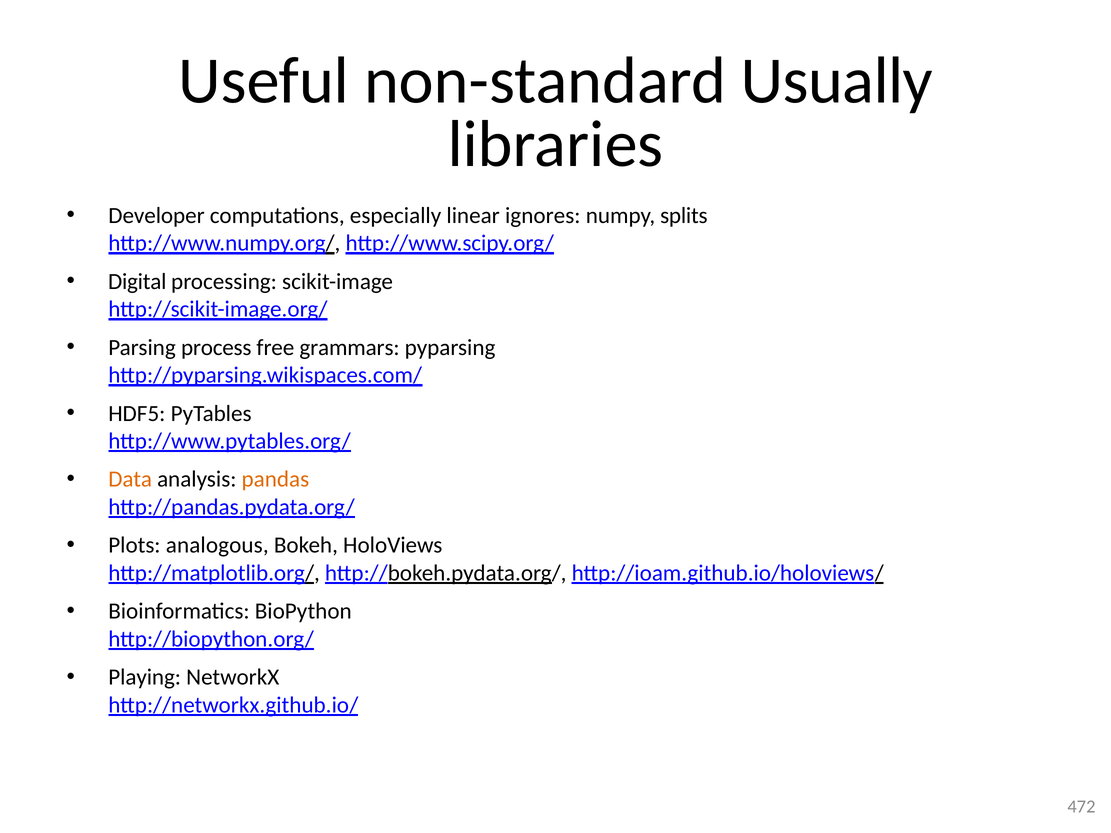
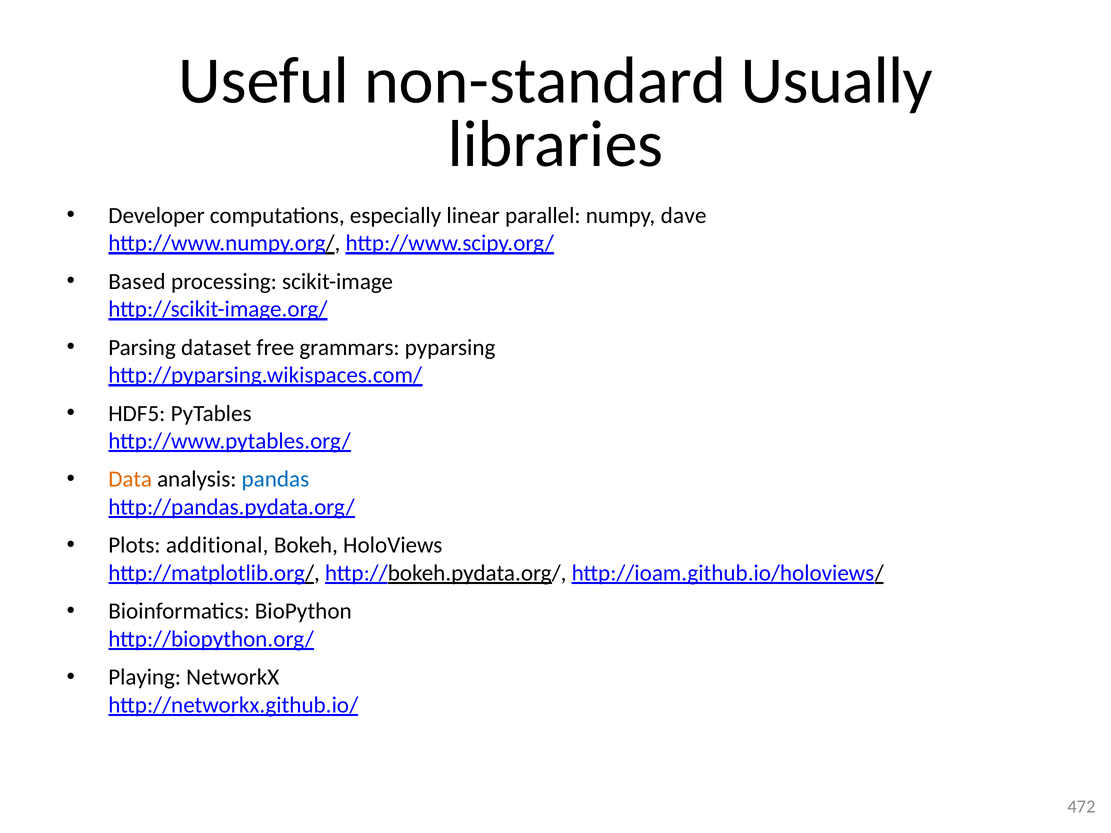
ignores: ignores -> parallel
splits: splits -> dave
Digital: Digital -> Based
process: process -> dataset
pandas colour: orange -> blue
analogous: analogous -> additional
